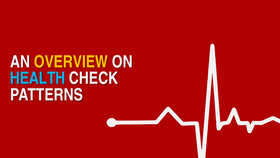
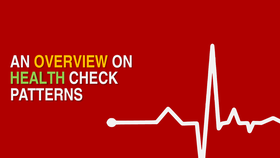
HEALTH colour: light blue -> light green
